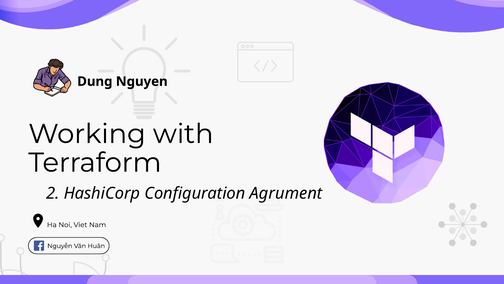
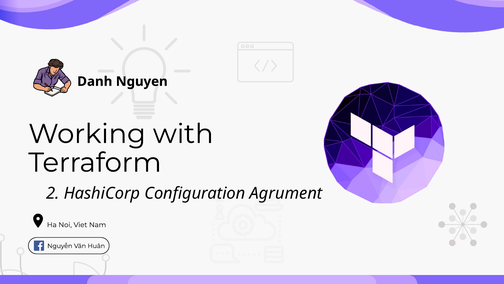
Dung: Dung -> Danh
